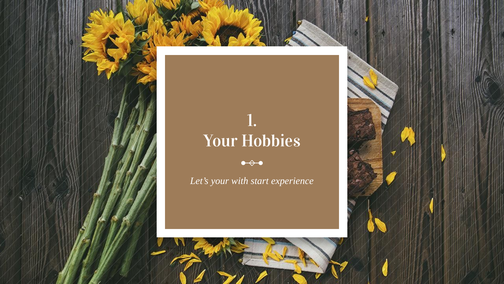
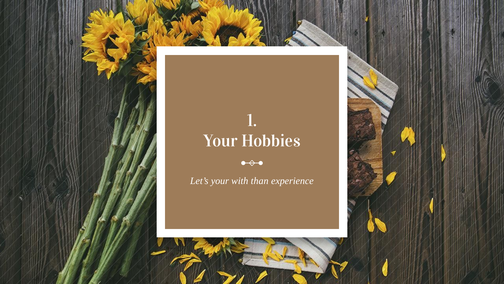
start: start -> than
